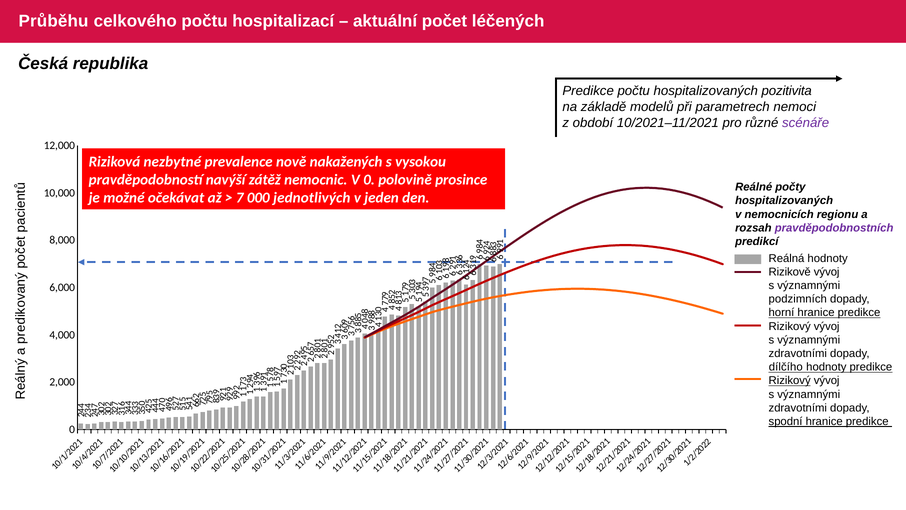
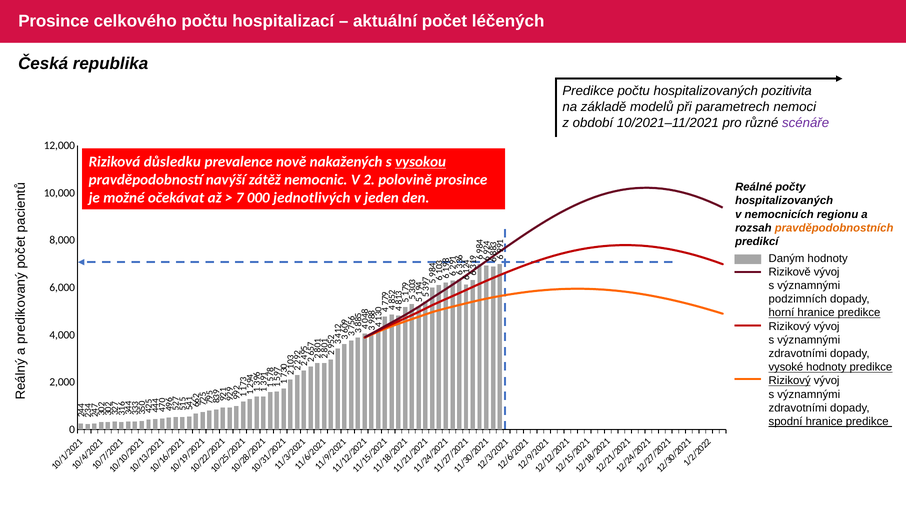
Průběhu at (54, 21): Průběhu -> Prosince
nezbytné: nezbytné -> důsledku
vysokou underline: none -> present
V 0: 0 -> 2
pravděpodobnostních colour: purple -> orange
Reálná: Reálná -> Daným
dílčího: dílčího -> vysoké
